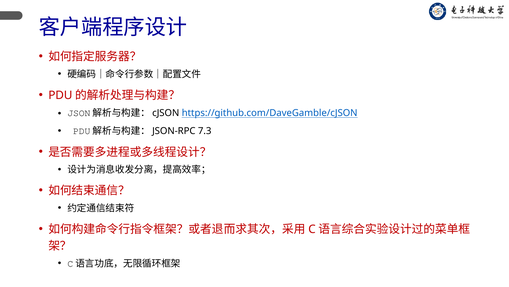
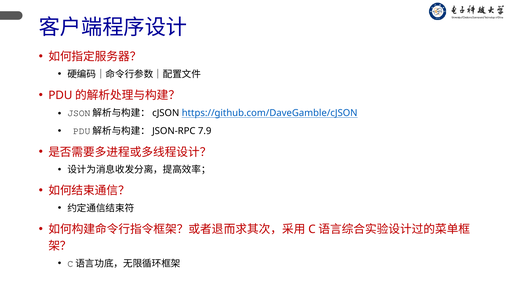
7.3: 7.3 -> 7.9
